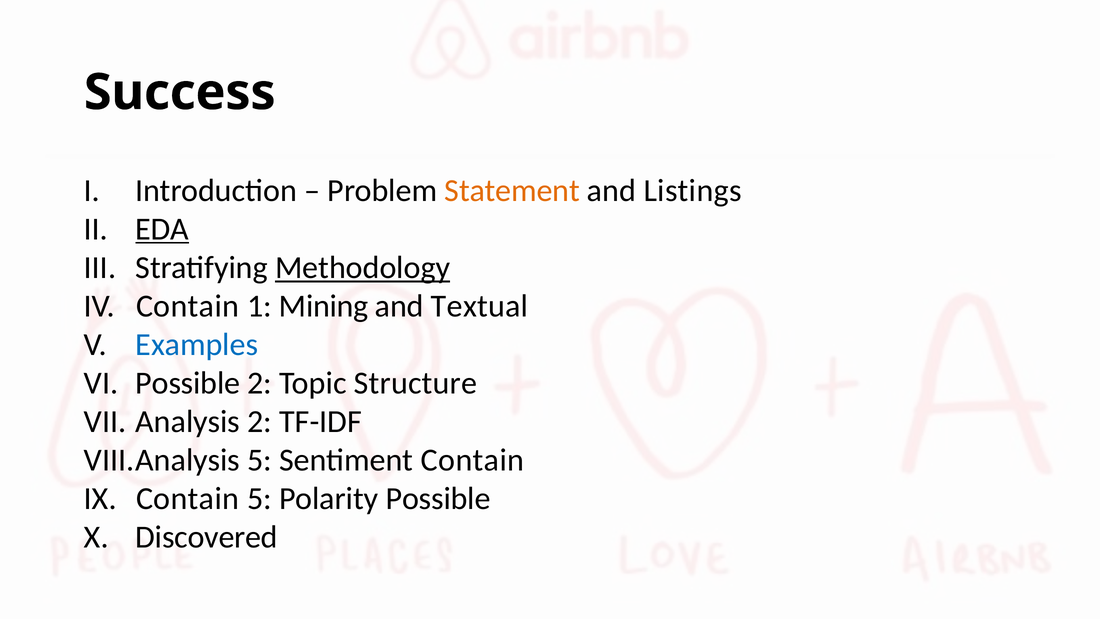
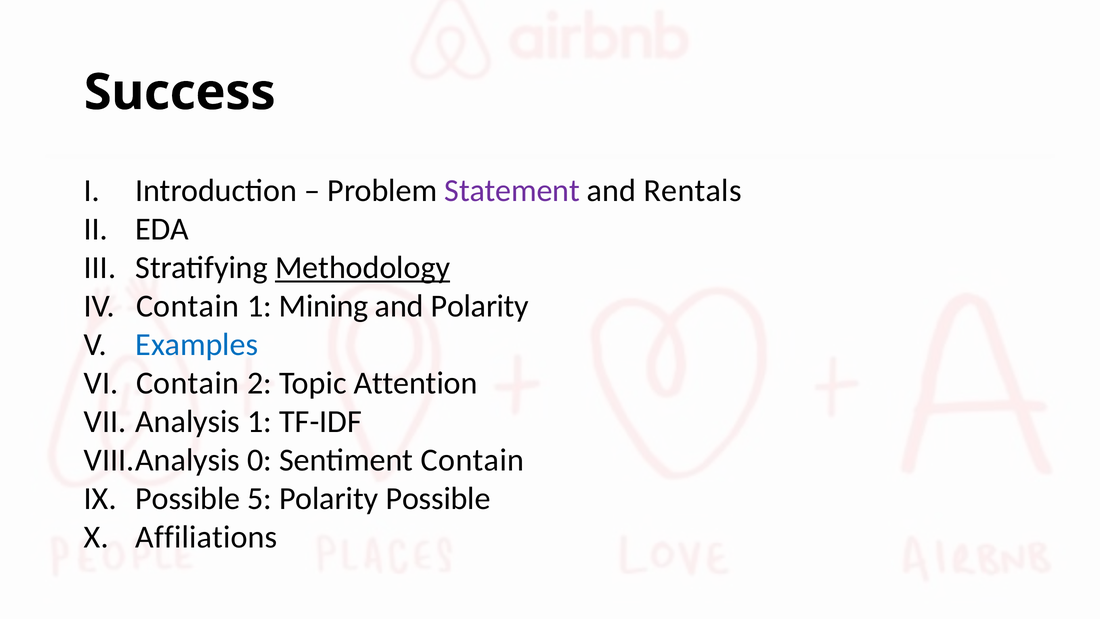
Statement colour: orange -> purple
Listings: Listings -> Rentals
EDA underline: present -> none
and Textual: Textual -> Polarity
Possible at (188, 383): Possible -> Contain
Structure: Structure -> Attention
Analysis 2: 2 -> 1
5 at (260, 460): 5 -> 0
Contain at (188, 499): Contain -> Possible
Discovered: Discovered -> Affiliations
